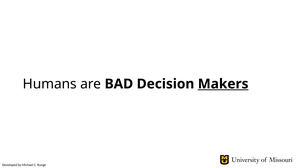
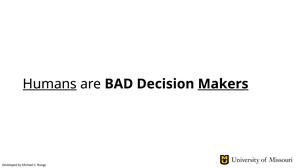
Humans underline: none -> present
